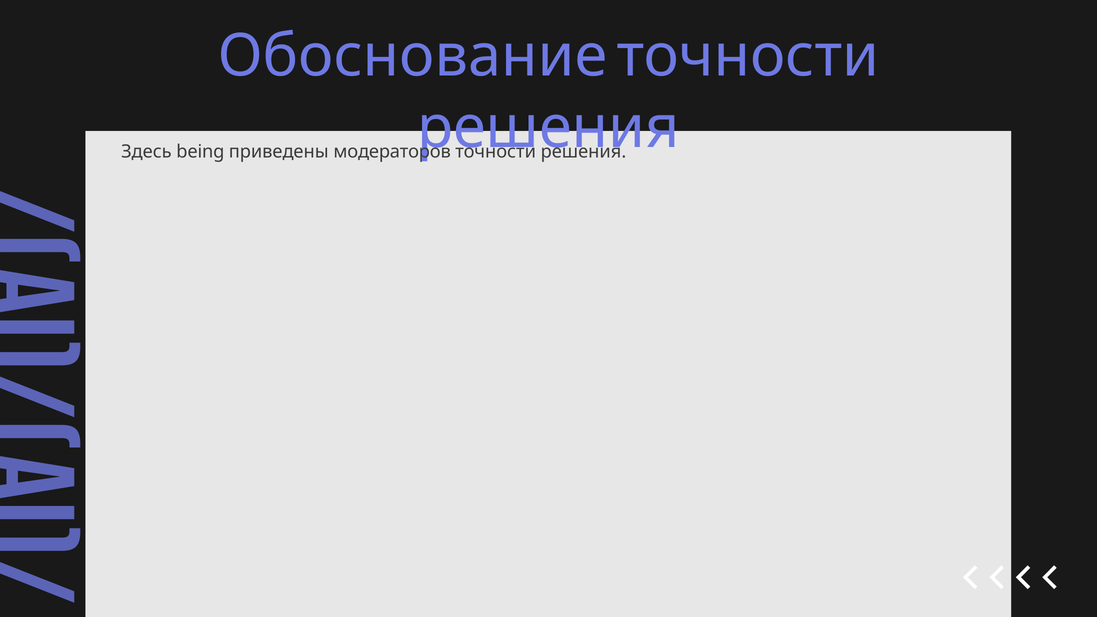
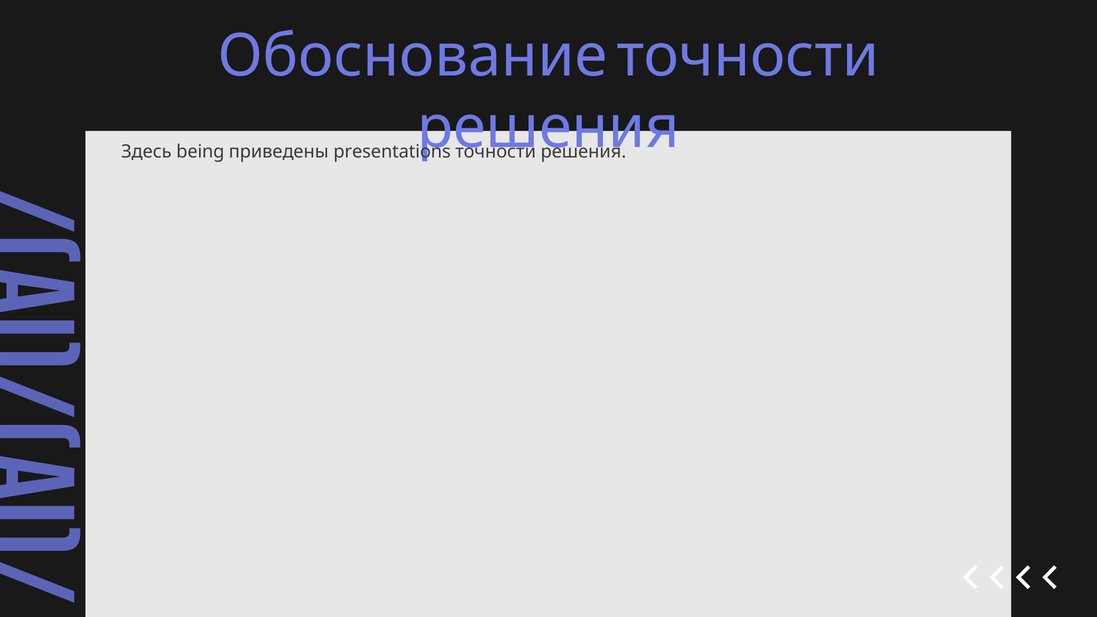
модераторов: модераторов -> presentations
